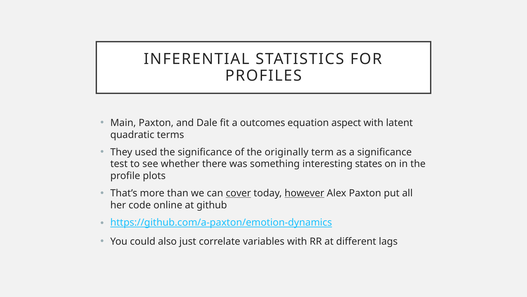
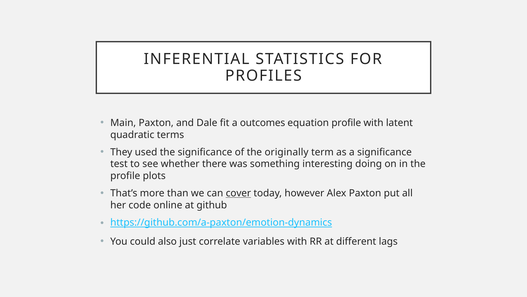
equation aspect: aspect -> profile
states: states -> doing
however underline: present -> none
